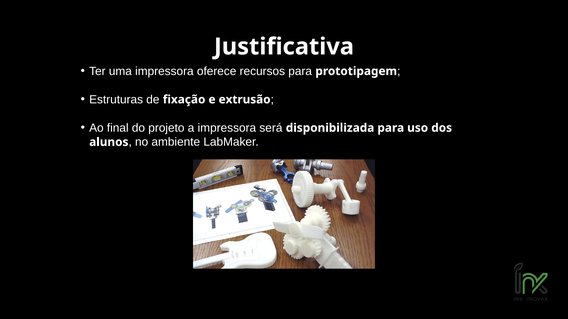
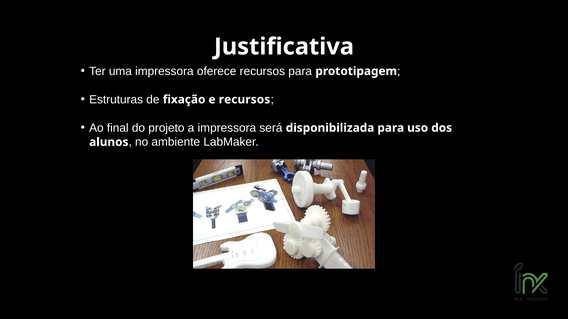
e extrusão: extrusão -> recursos
